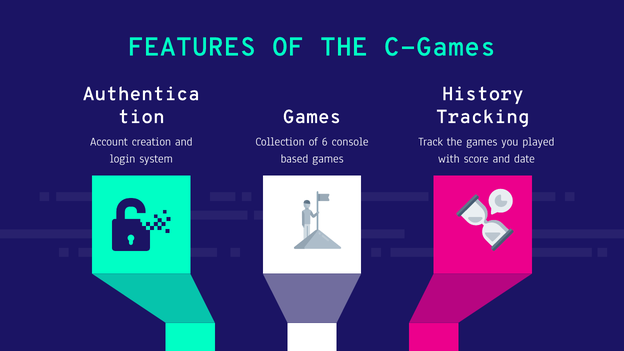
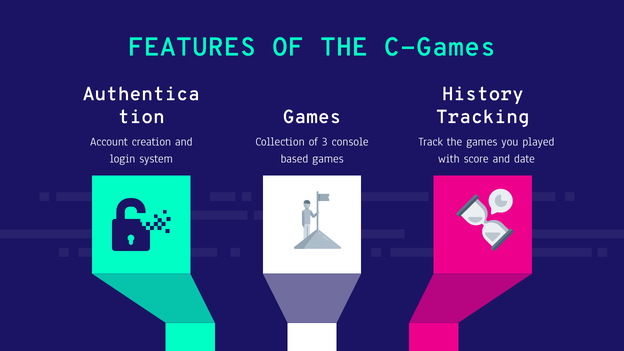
6: 6 -> 3
